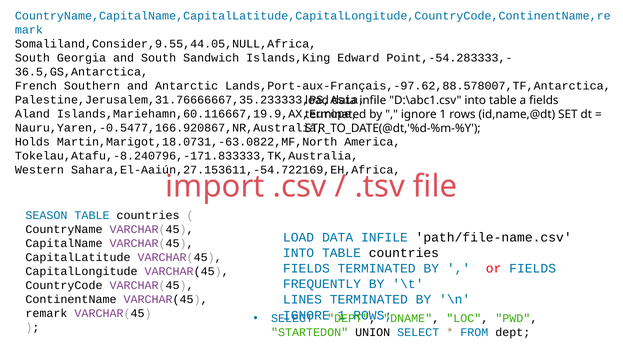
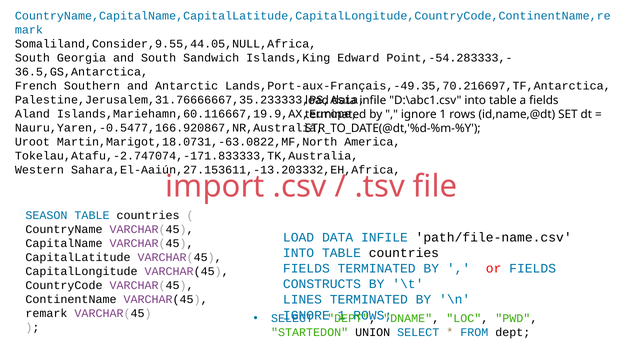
Lands,Port-aux-Français,-97.62,88.578007,TF,Antarctica: Lands,Port-aux-Français,-97.62,88.578007,TF,Antarctica -> Lands,Port-aux-Français,-49.35,70.216697,TF,Antarctica
Holds: Holds -> Uroot
Tokelau,Atafu,-8.240796,-171.833333,TK,Australia: Tokelau,Atafu,-8.240796,-171.833333,TK,Australia -> Tokelau,Atafu,-2.747074,-171.833333,TK,Australia
Sahara,El-Aaiún,27.153611,-54.722169,EH,Africa: Sahara,El-Aaiún,27.153611,-54.722169,EH,Africa -> Sahara,El-Aaiún,27.153611,-13.203332,EH,Africa
FREQUENTLY: FREQUENTLY -> CONSTRUCTS
